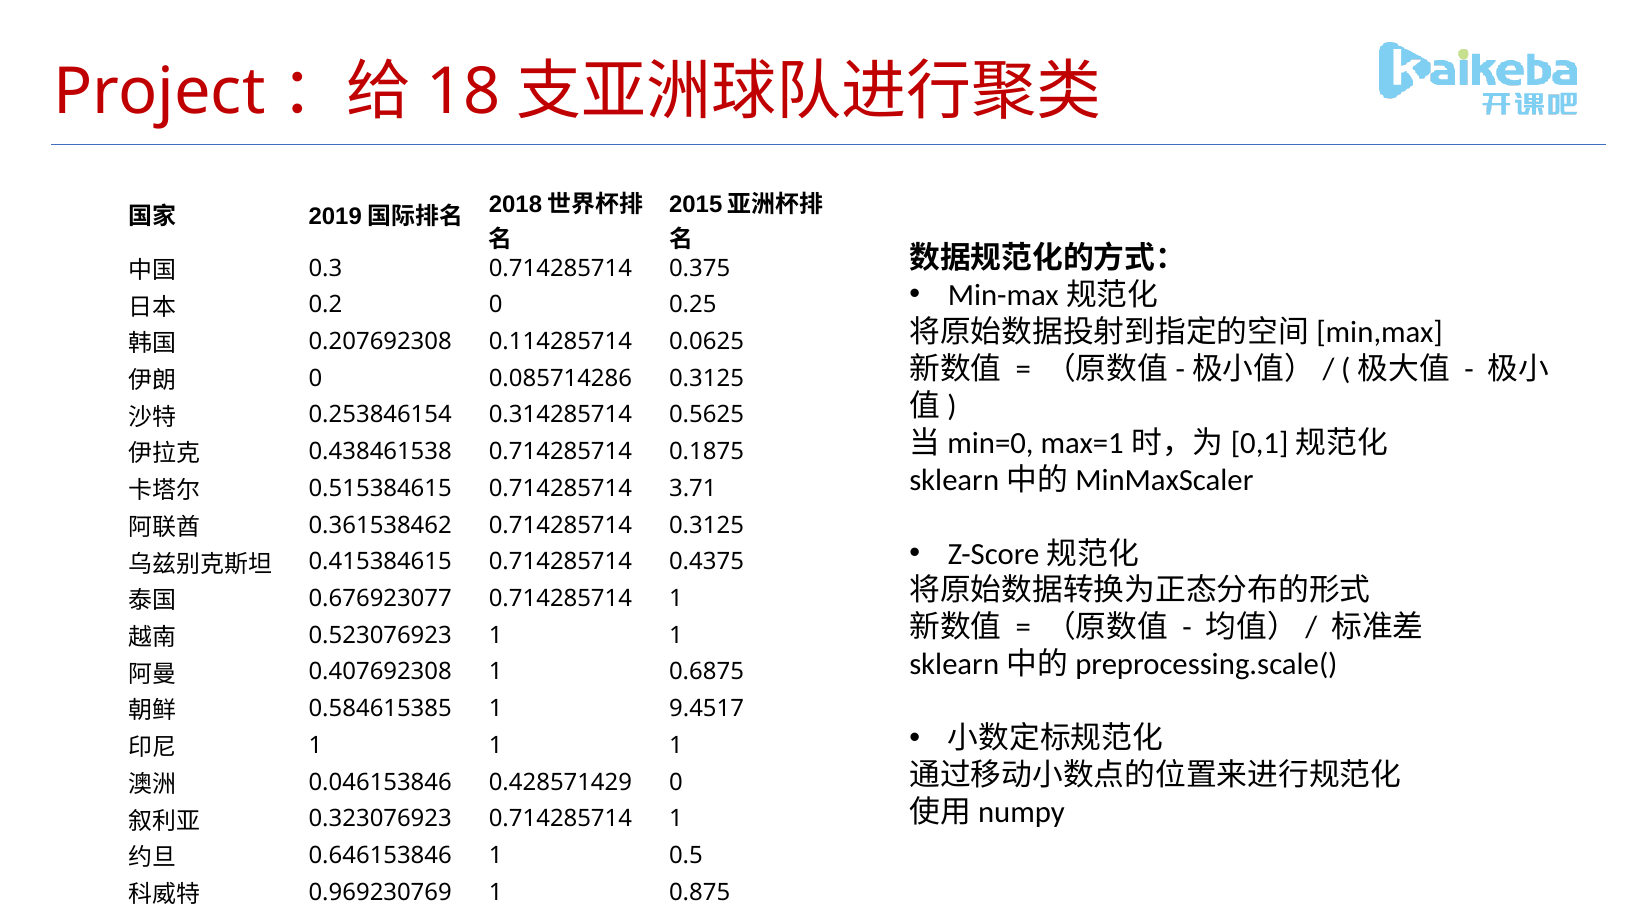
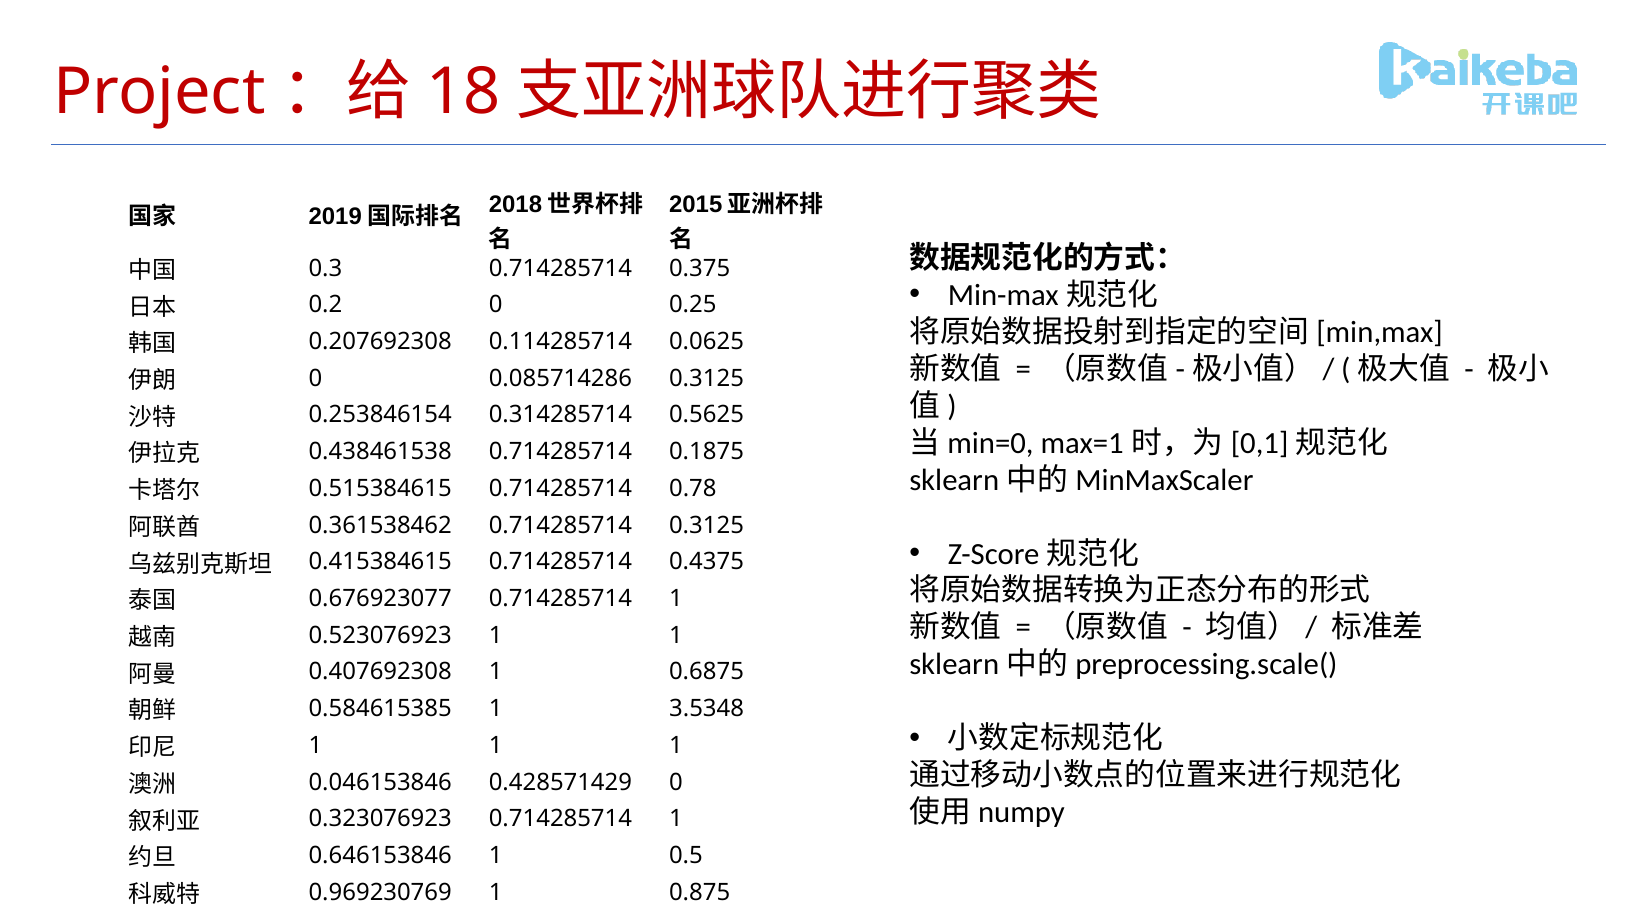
3.71: 3.71 -> 0.78
9.4517: 9.4517 -> 3.5348
